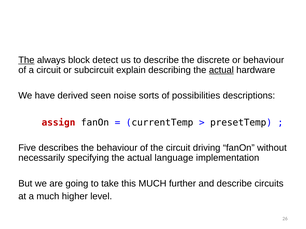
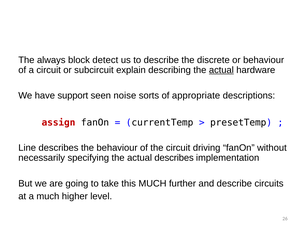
The at (26, 60) underline: present -> none
derived: derived -> support
possibilities: possibilities -> appropriate
Five: Five -> Line
actual language: language -> describes
